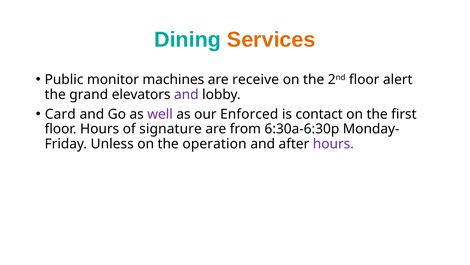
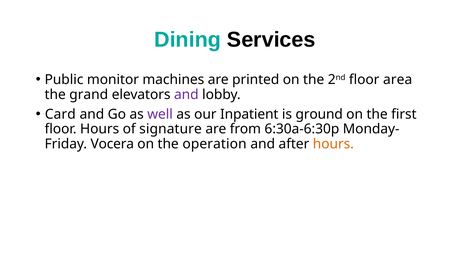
Services colour: orange -> black
receive: receive -> printed
alert: alert -> area
Enforced: Enforced -> Inpatient
contact: contact -> ground
Unless: Unless -> Vocera
hours at (333, 144) colour: purple -> orange
